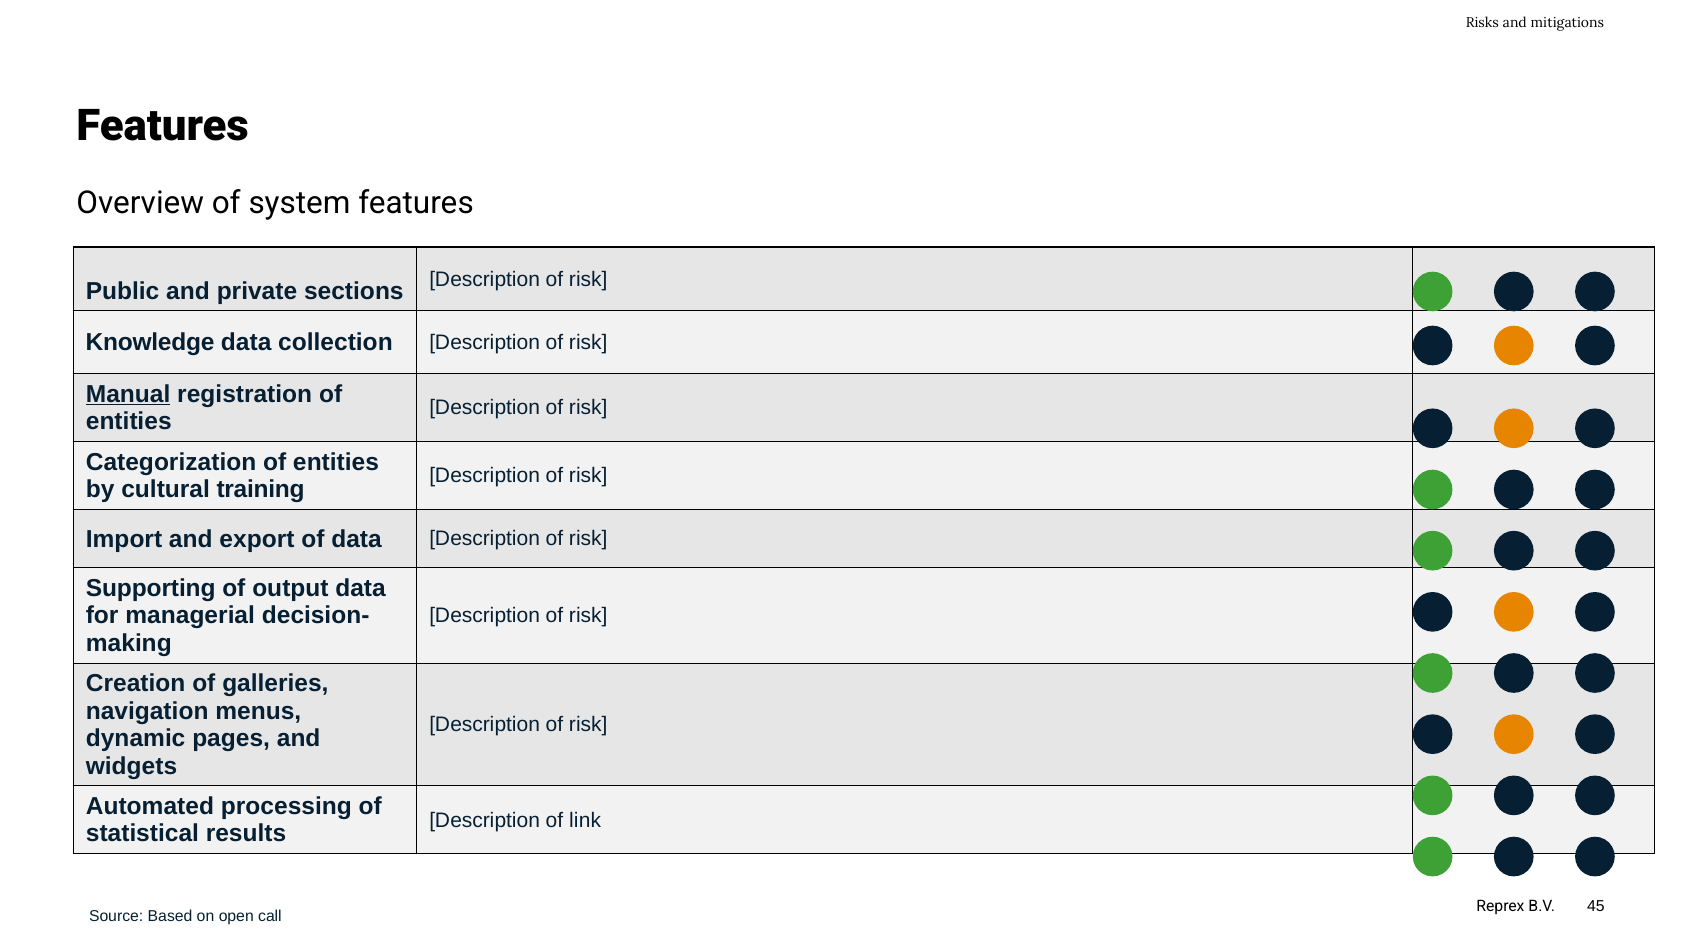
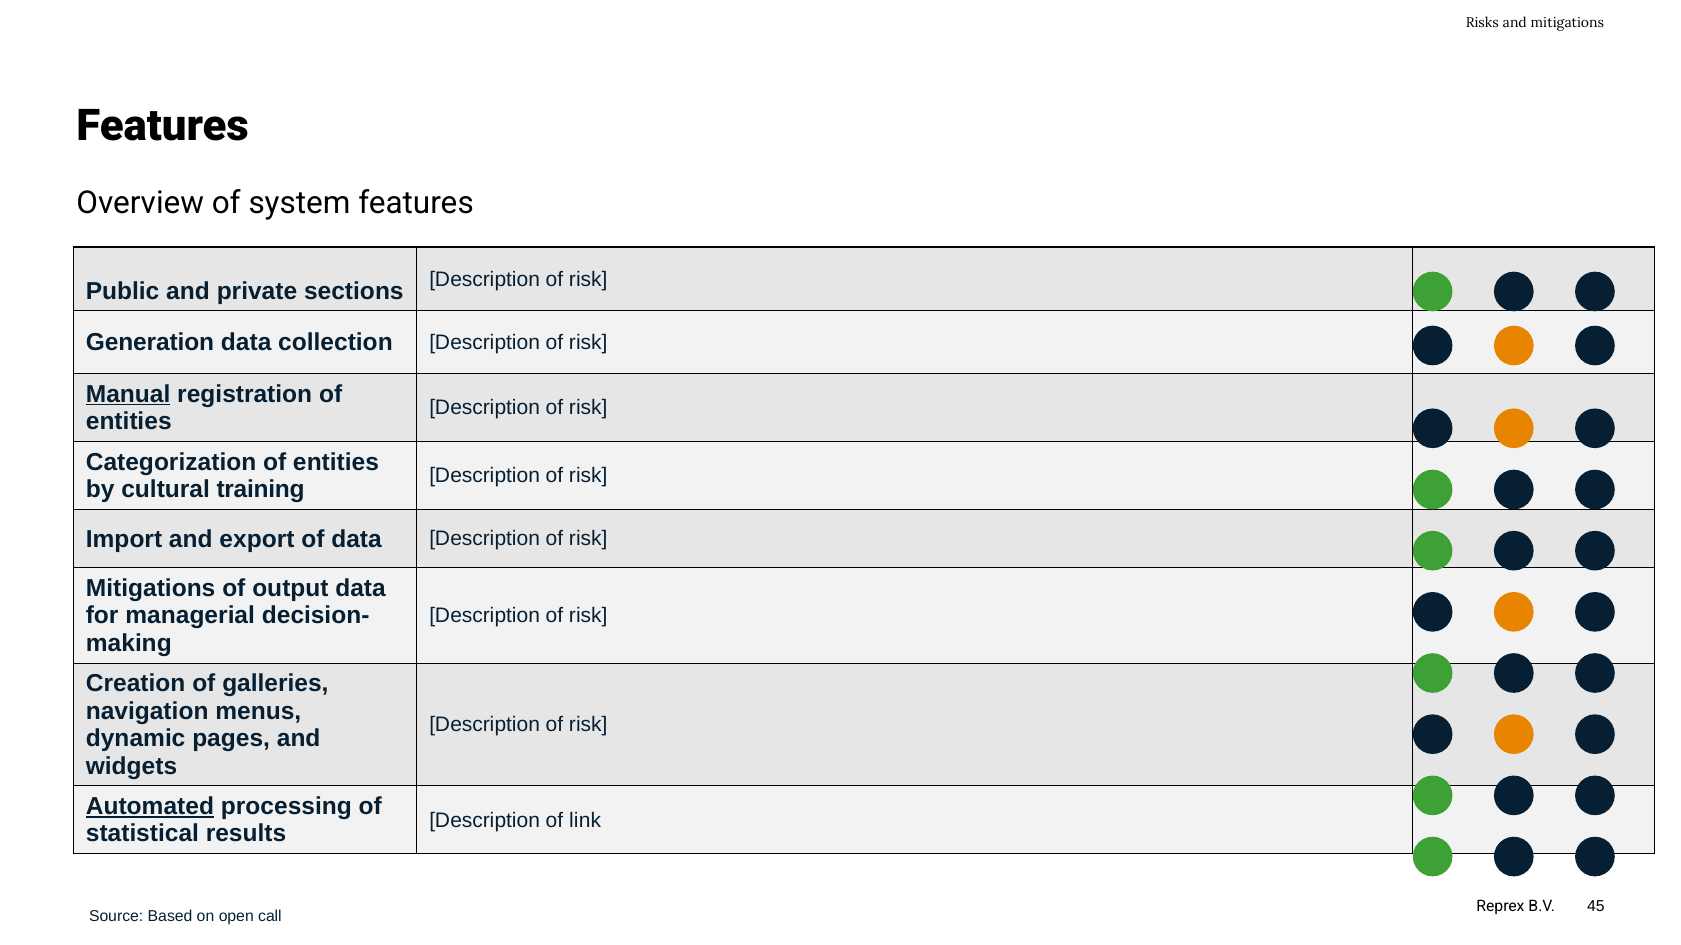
Knowledge: Knowledge -> Generation
Supporting at (151, 589): Supporting -> Mitigations
Automated underline: none -> present
